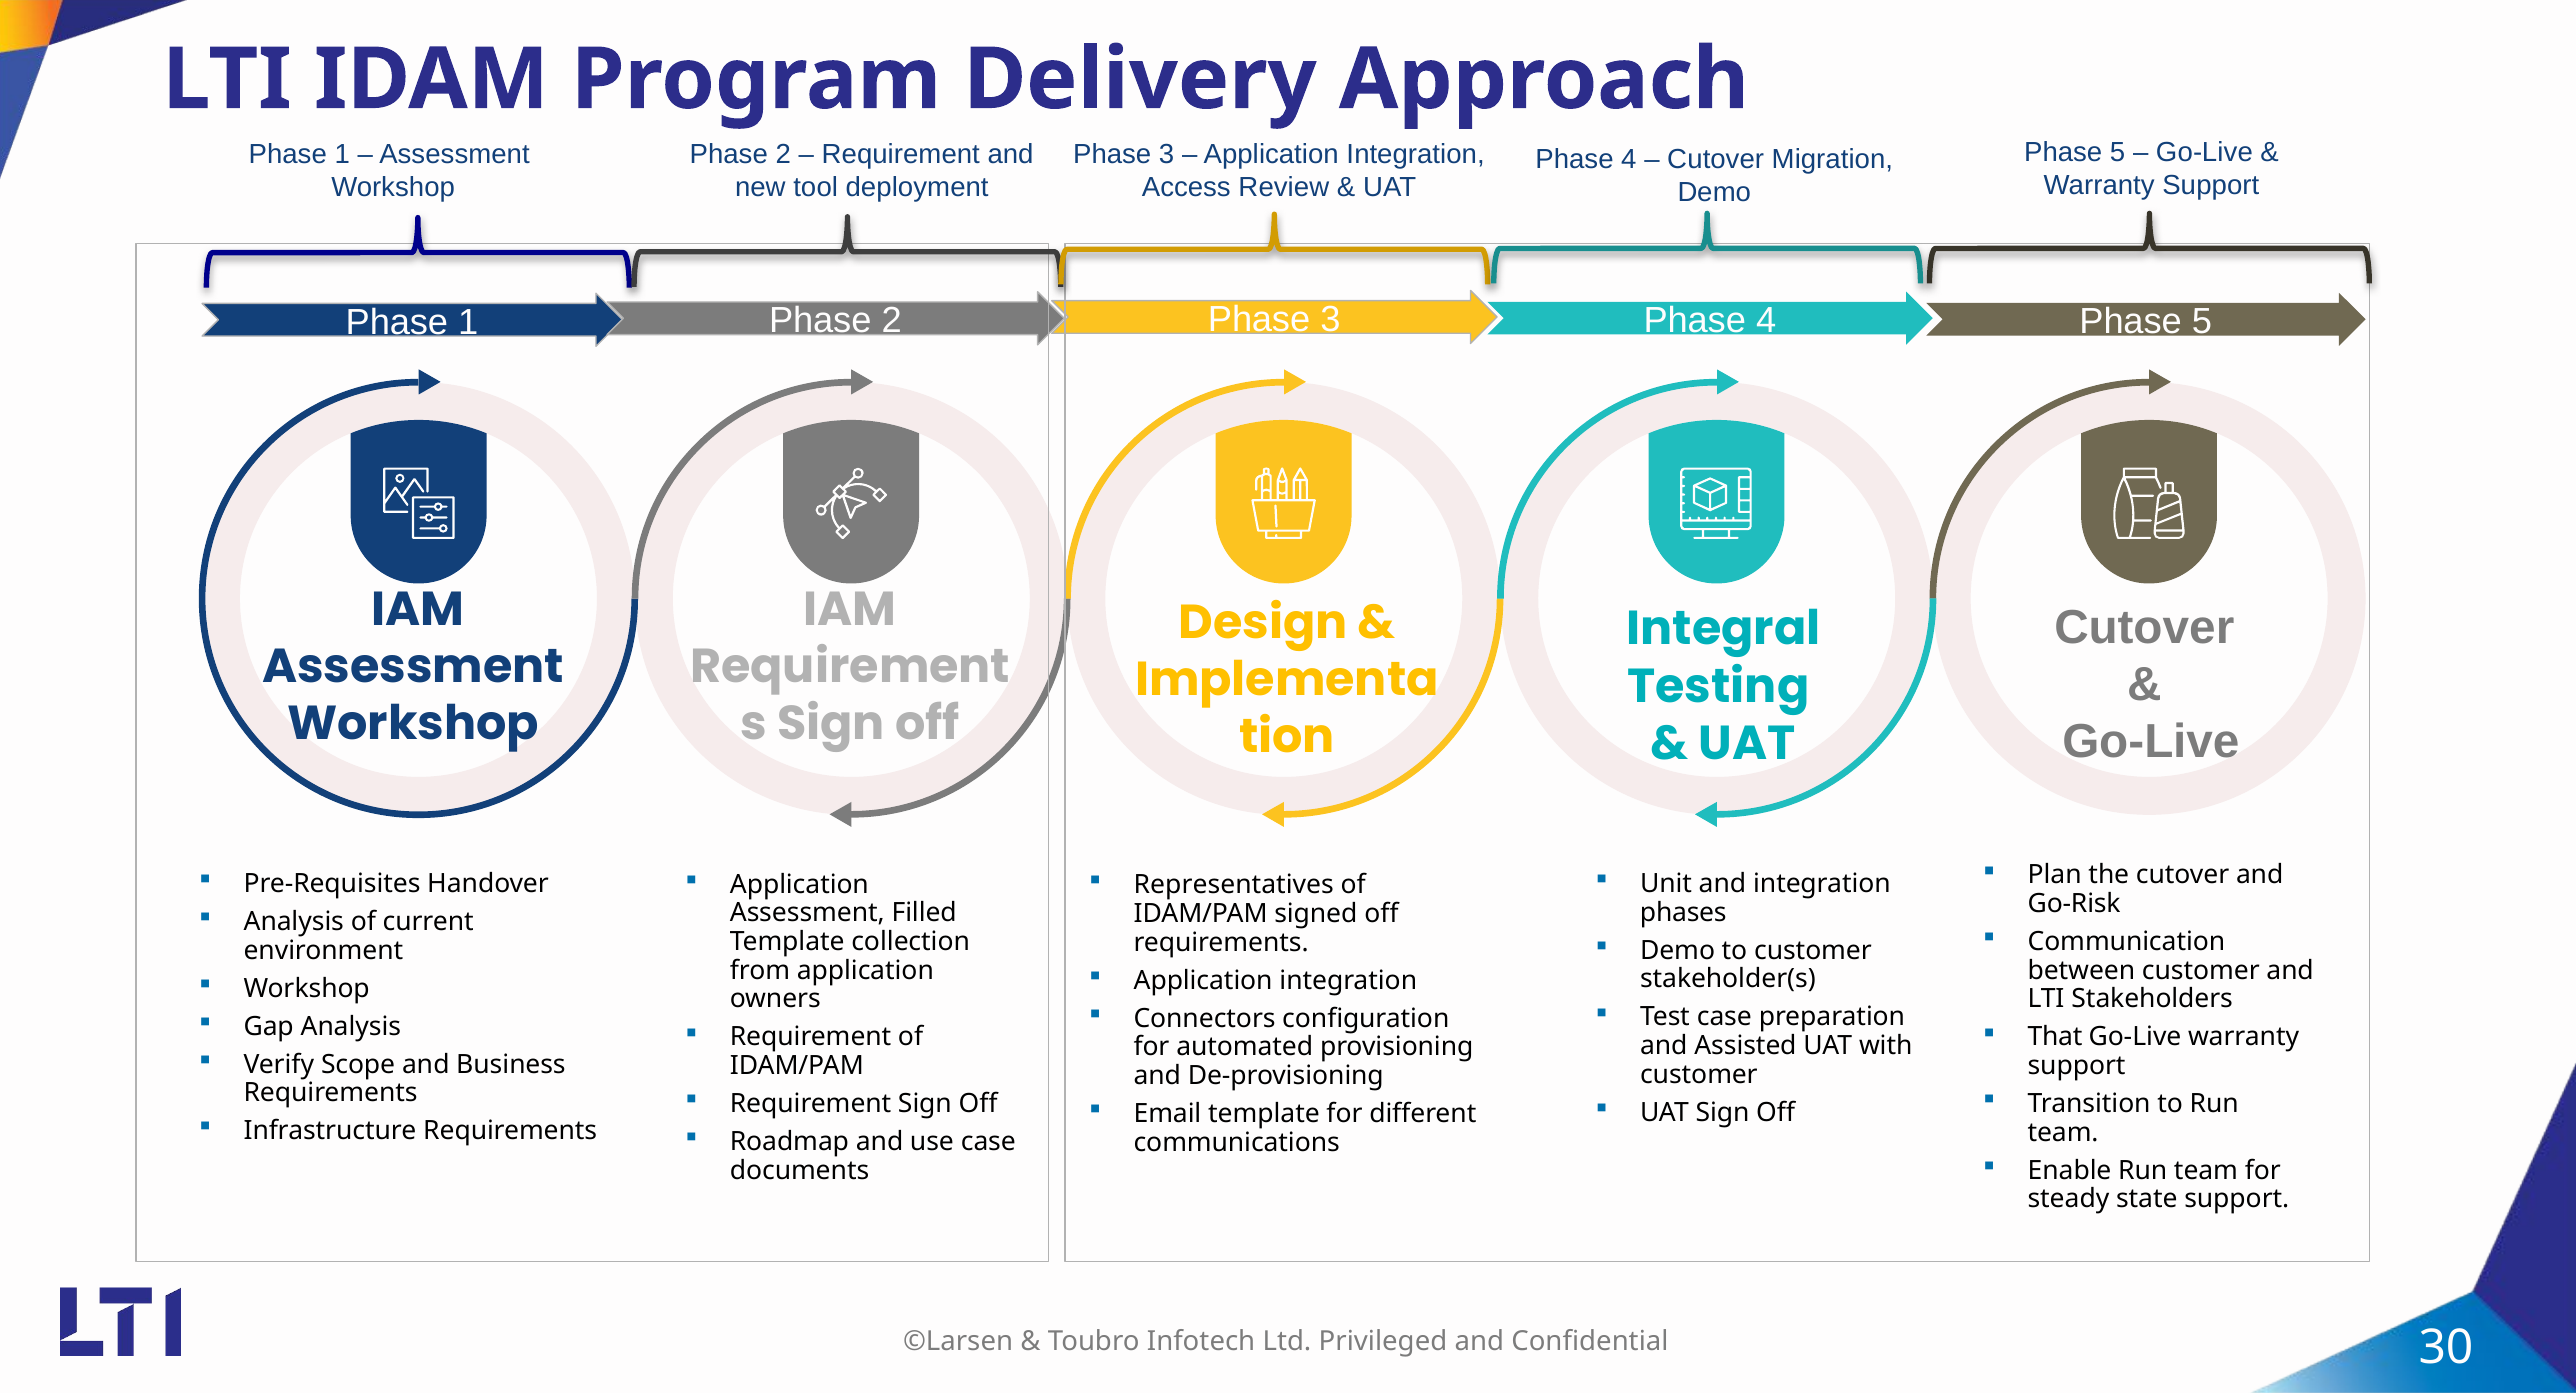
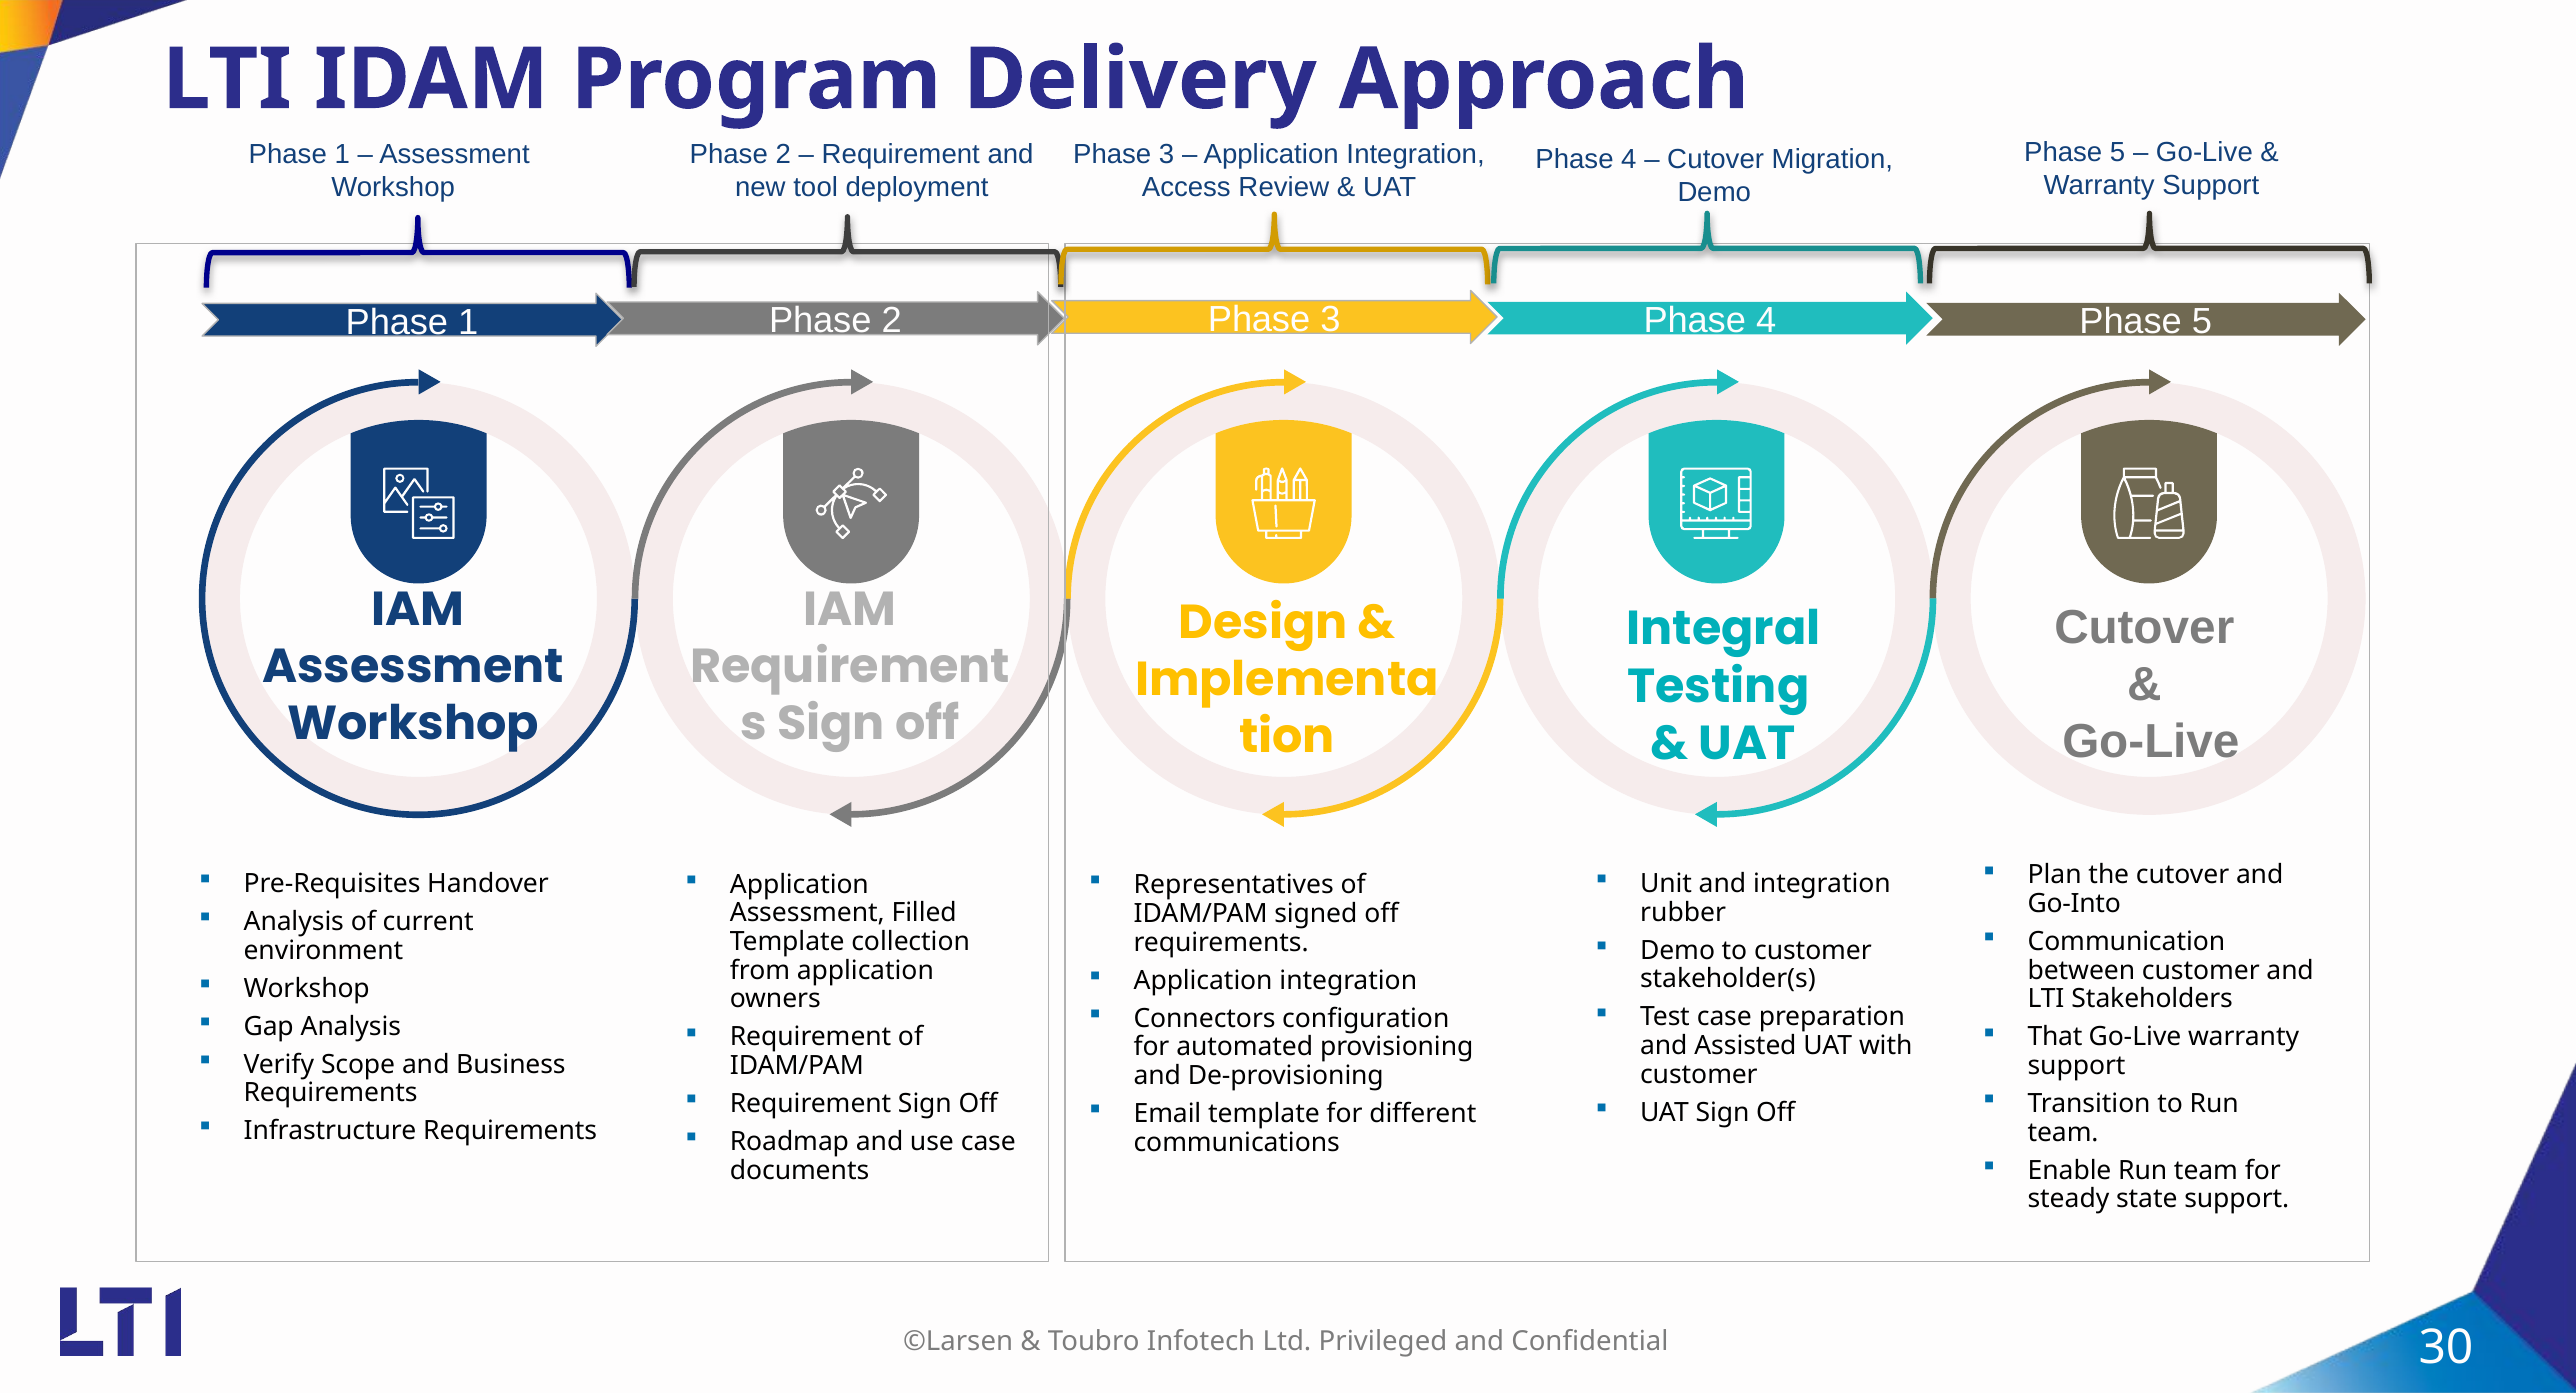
Go-Risk: Go-Risk -> Go-Into
phases: phases -> rubber
